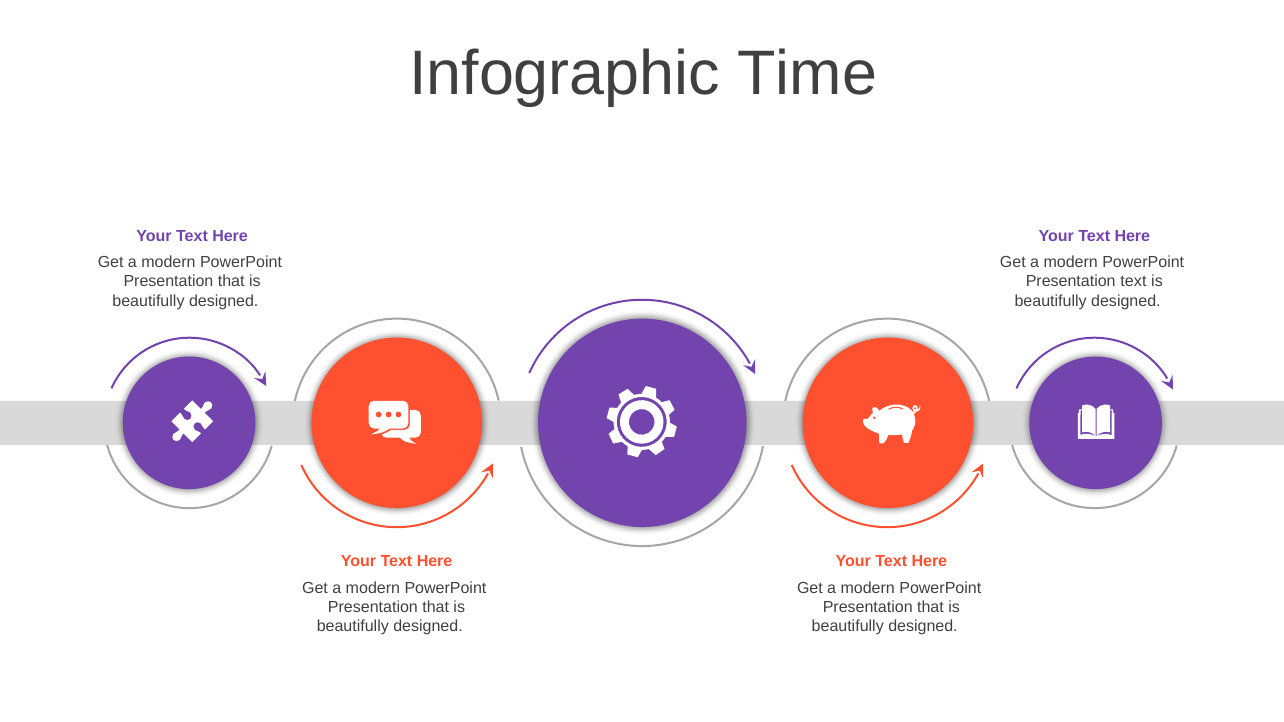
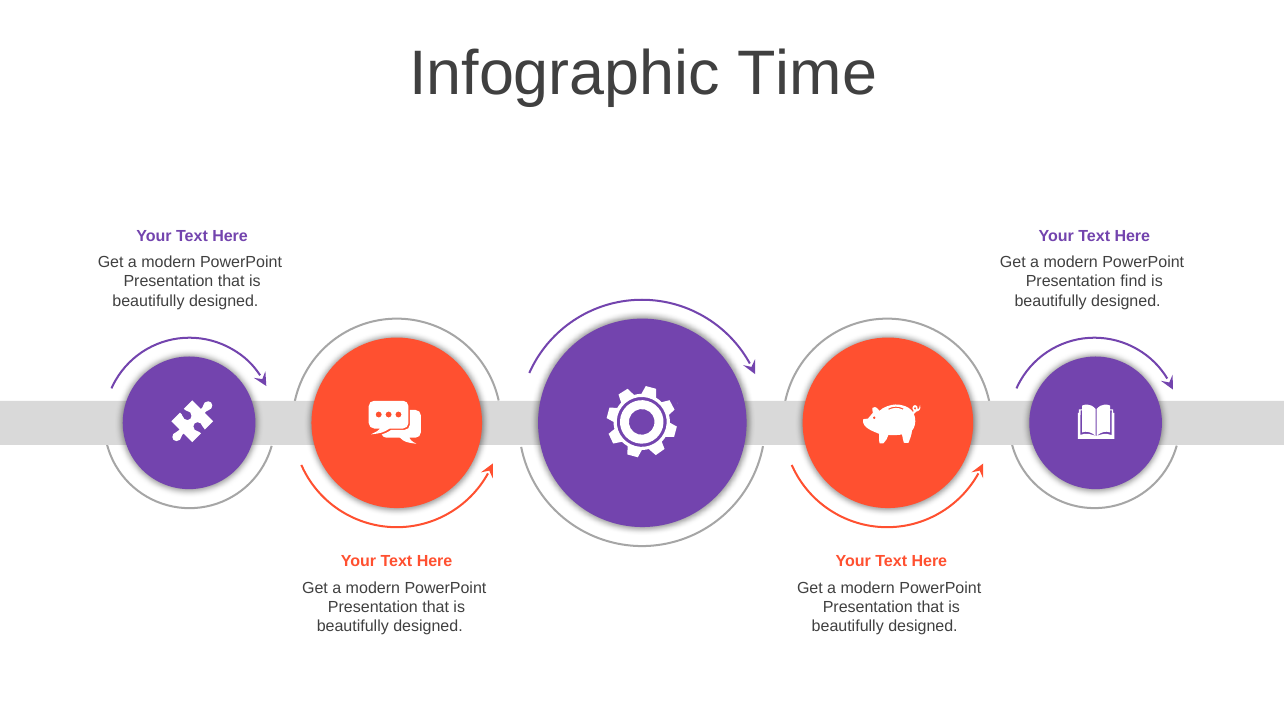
Presentation text: text -> find
